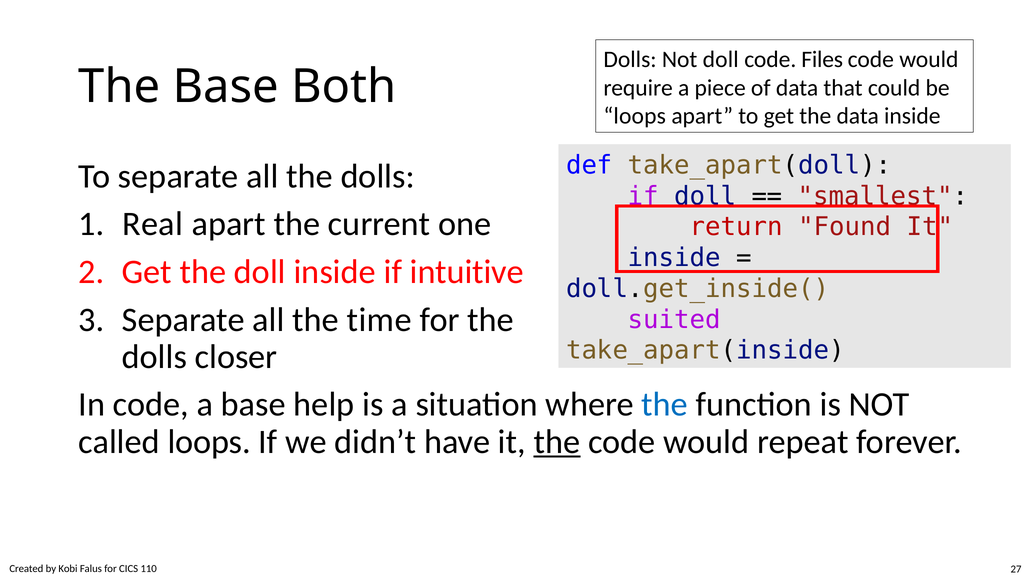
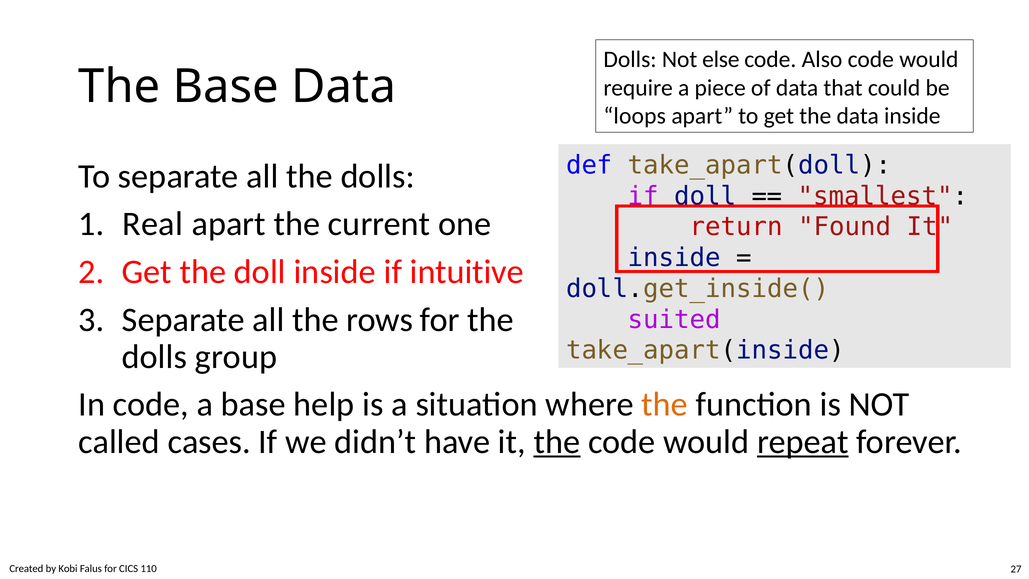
Not doll: doll -> else
Files: Files -> Also
Base Both: Both -> Data
time: time -> rows
closer: closer -> group
the at (665, 405) colour: blue -> orange
called loops: loops -> cases
repeat underline: none -> present
